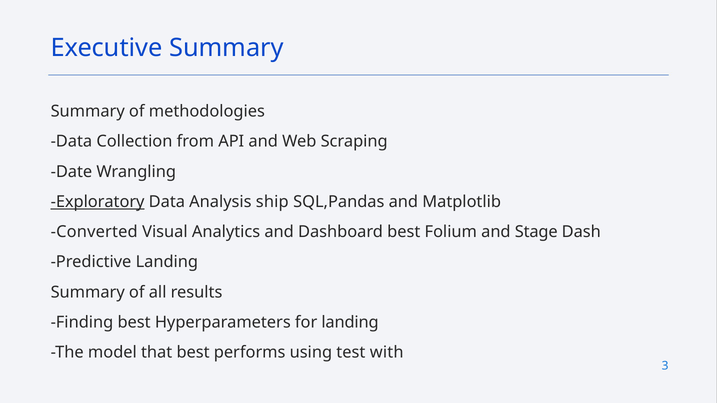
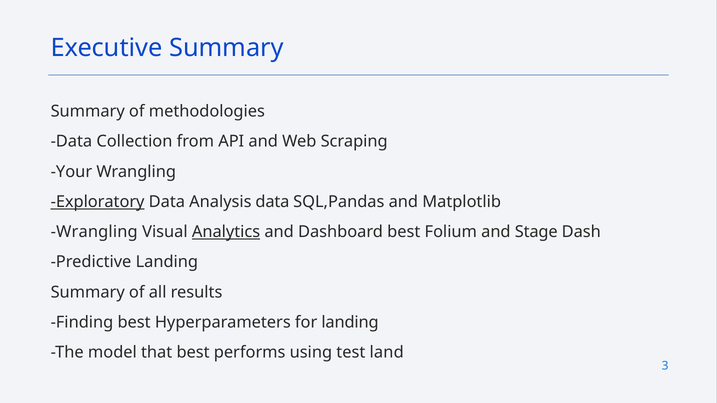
Date: Date -> Your
Analysis ship: ship -> data
Converted at (94, 232): Converted -> Wrangling
Analytics underline: none -> present
with: with -> land
